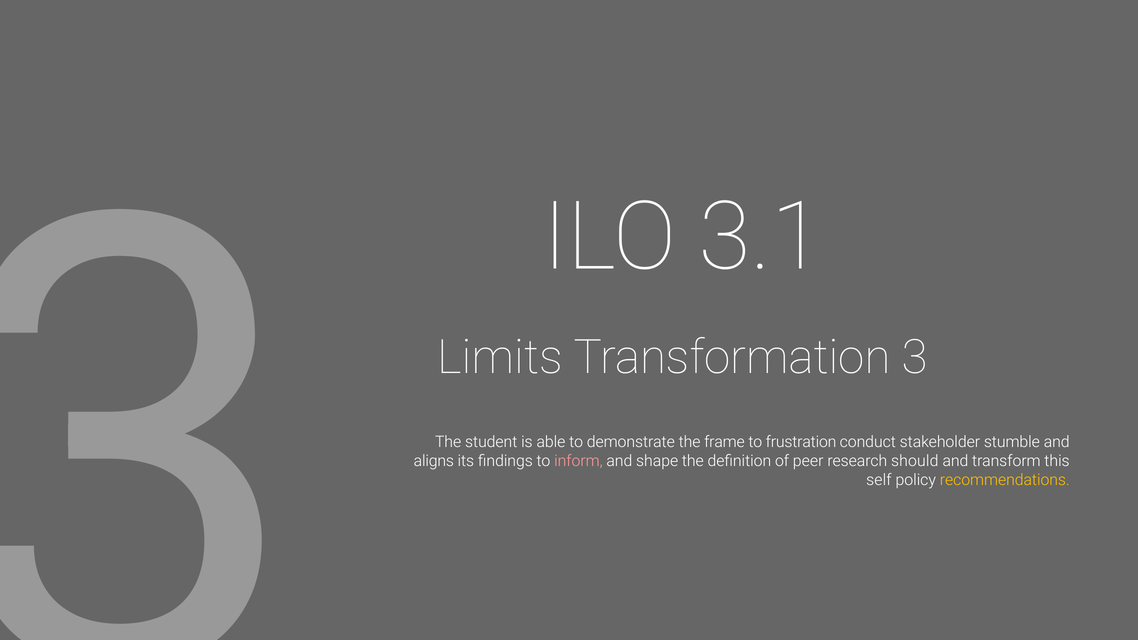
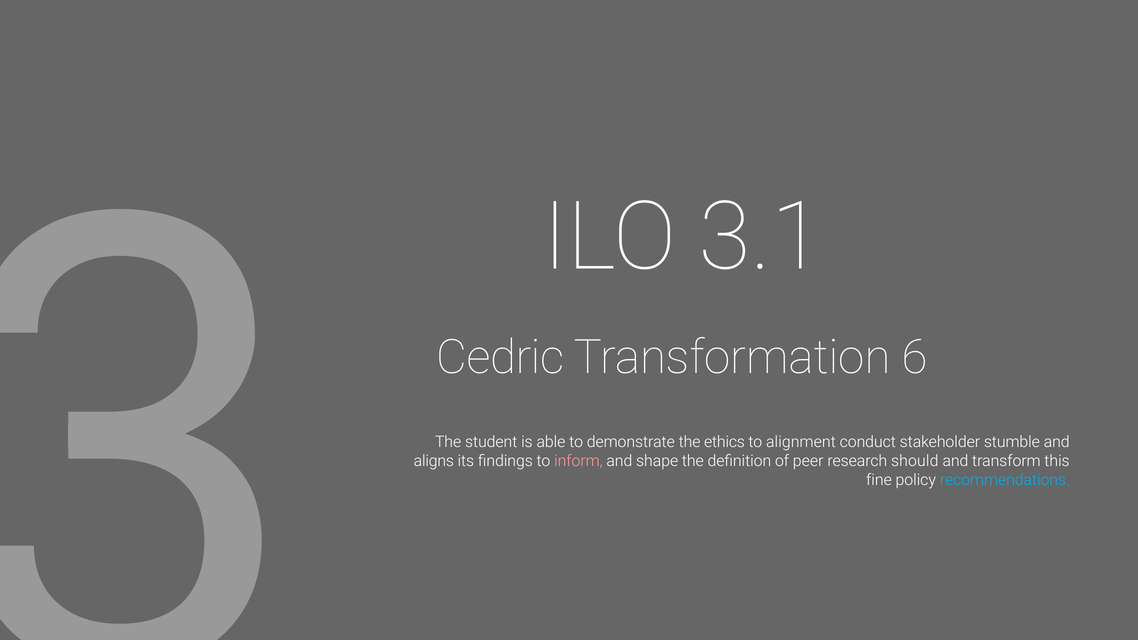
Limits: Limits -> Cedric
Transformation 3: 3 -> 6
frame: frame -> ethics
frustration: frustration -> alignment
self: self -> fine
recommendations colour: yellow -> light blue
